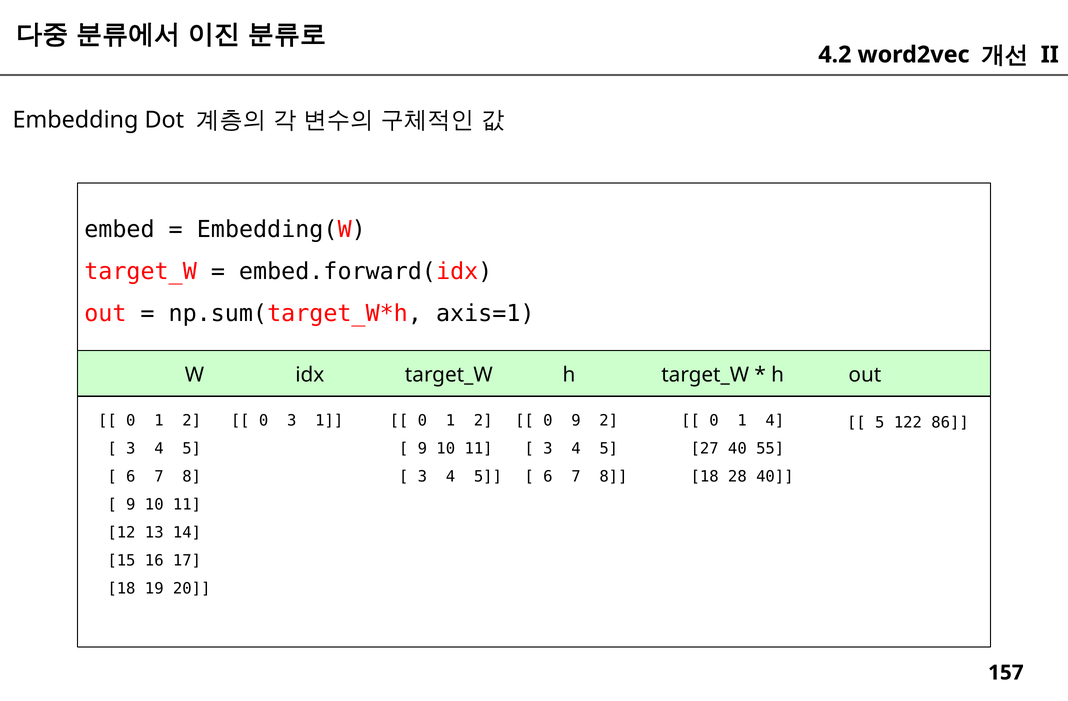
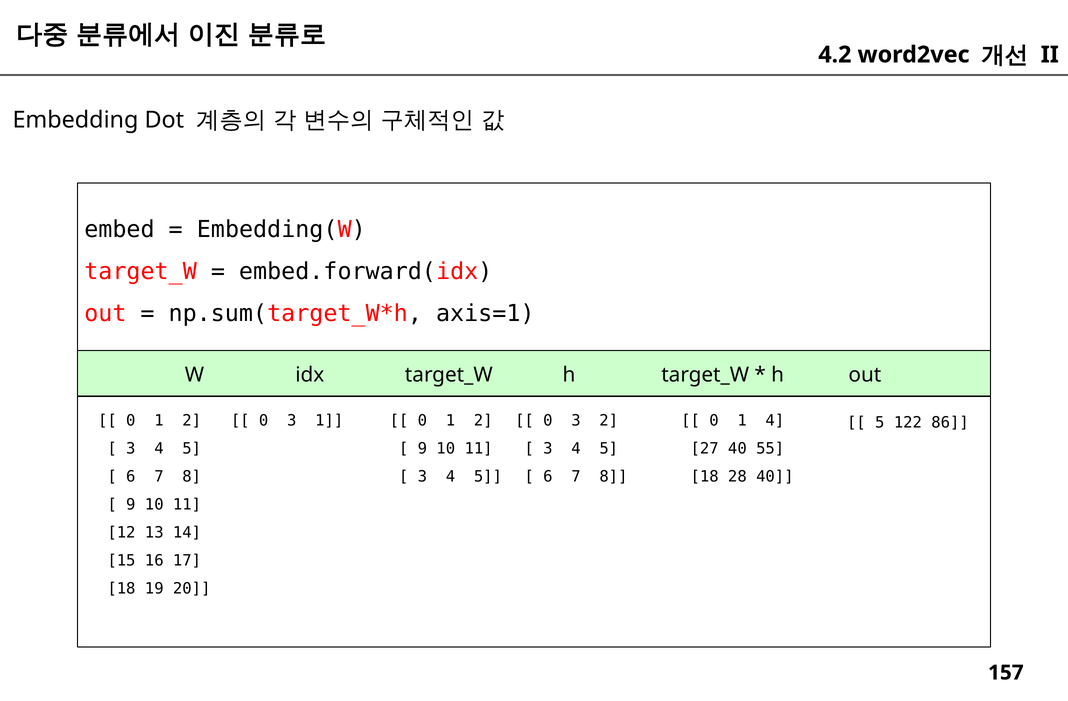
9 at (576, 421): 9 -> 3
